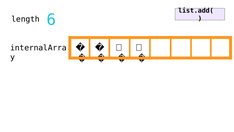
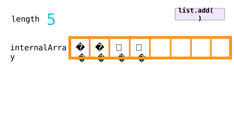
6: 6 -> 5
